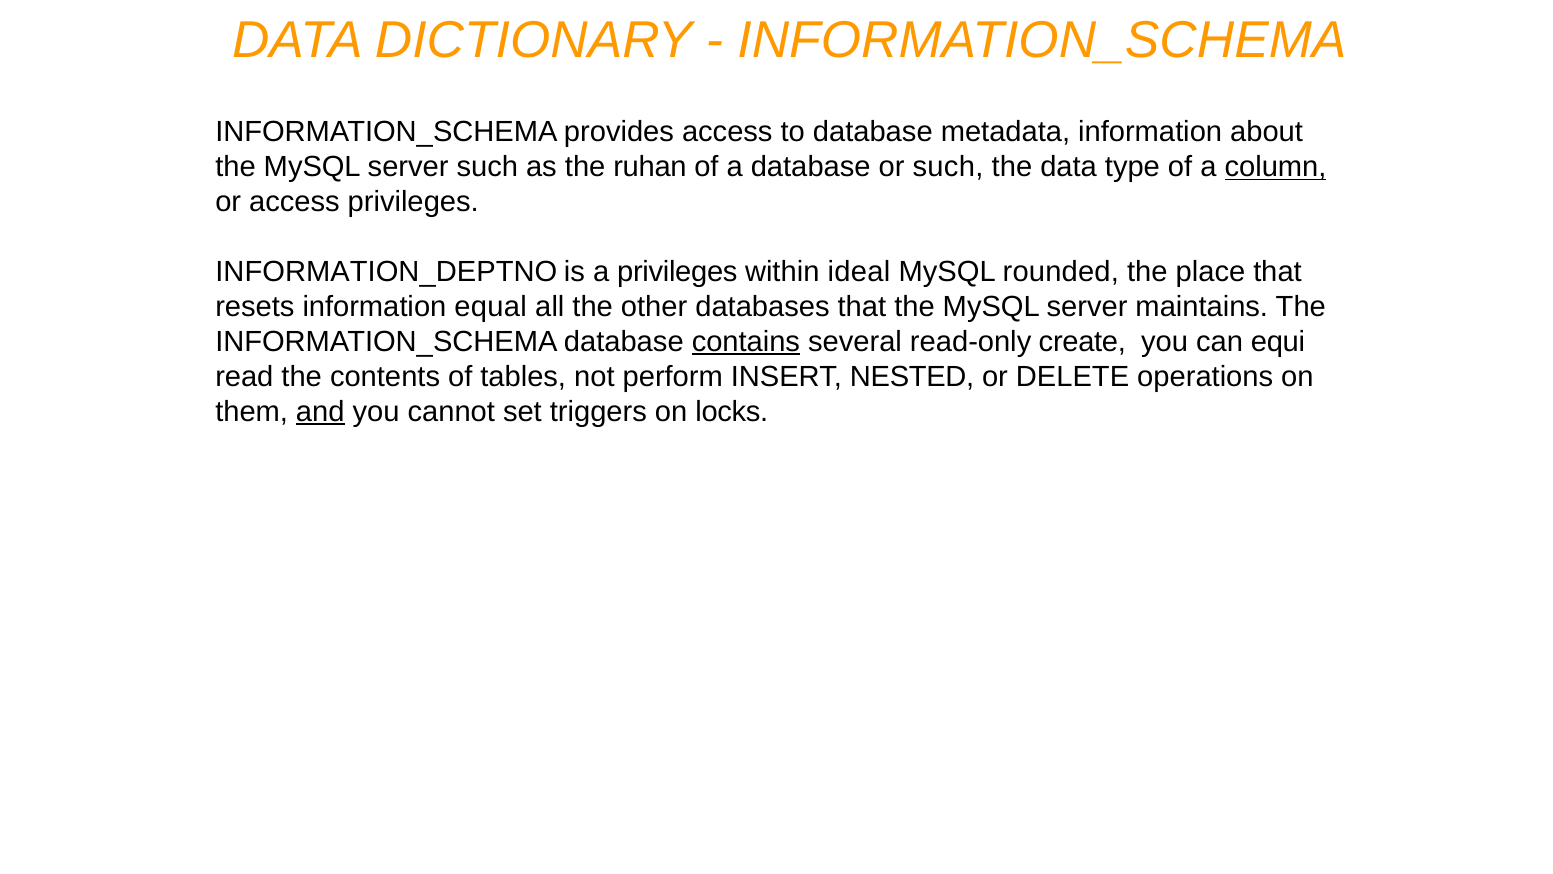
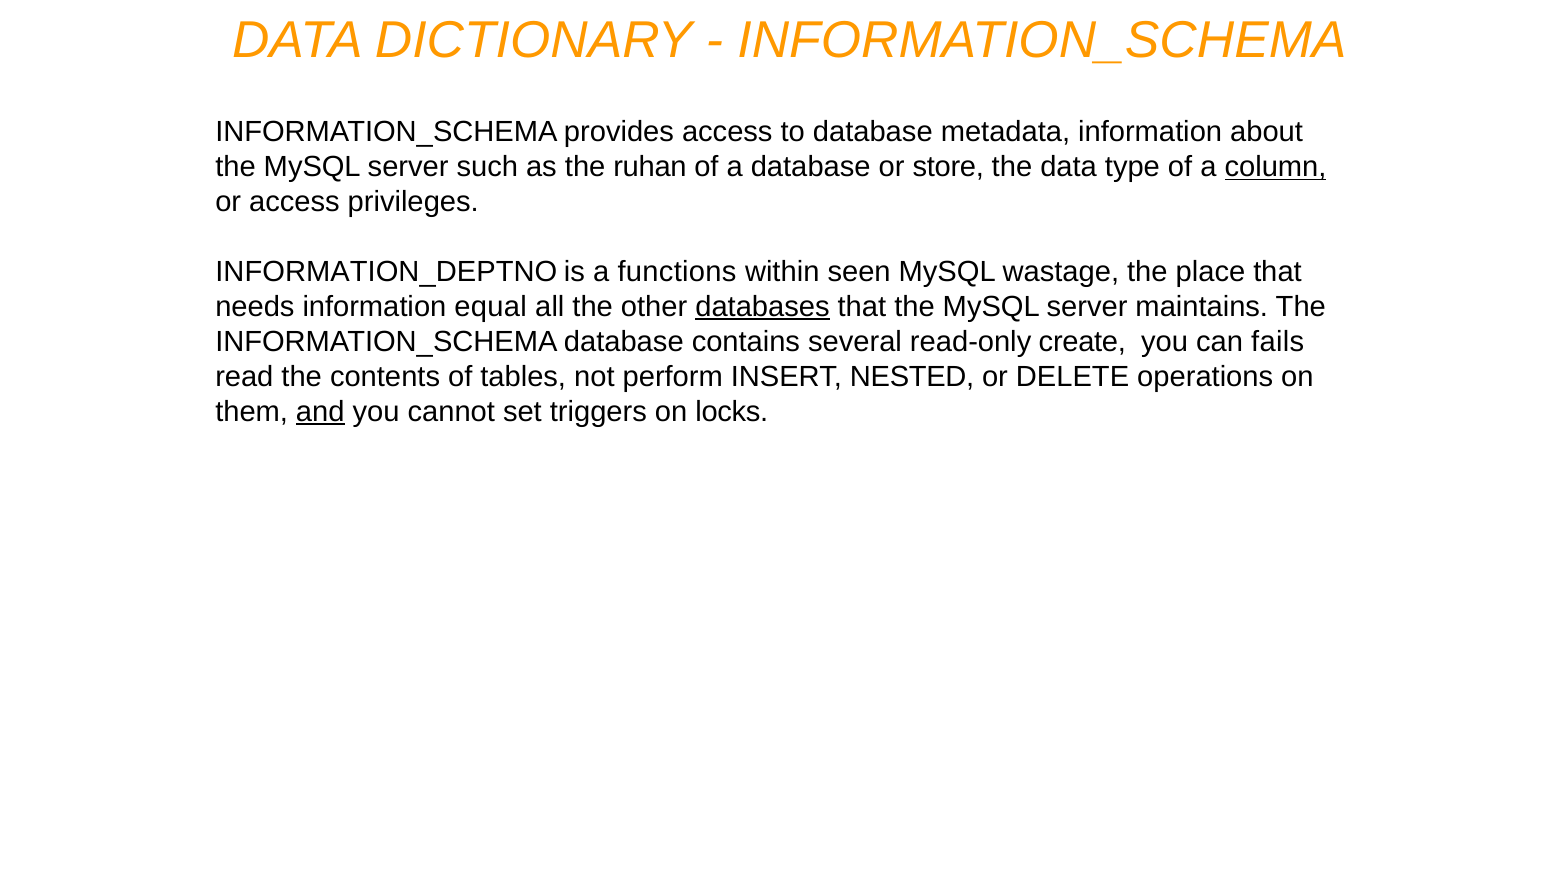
or such: such -> store
a privileges: privileges -> functions
ideal: ideal -> seen
rounded: rounded -> wastage
resets: resets -> needs
databases underline: none -> present
contains underline: present -> none
equi: equi -> fails
